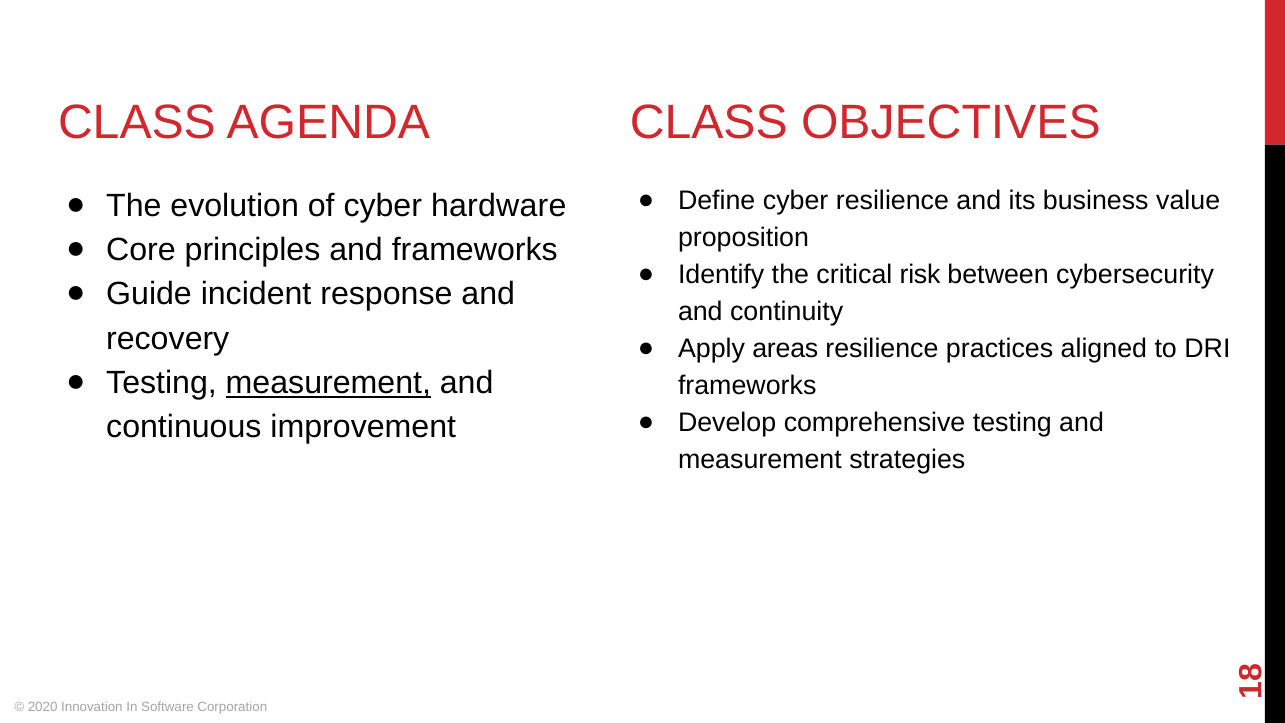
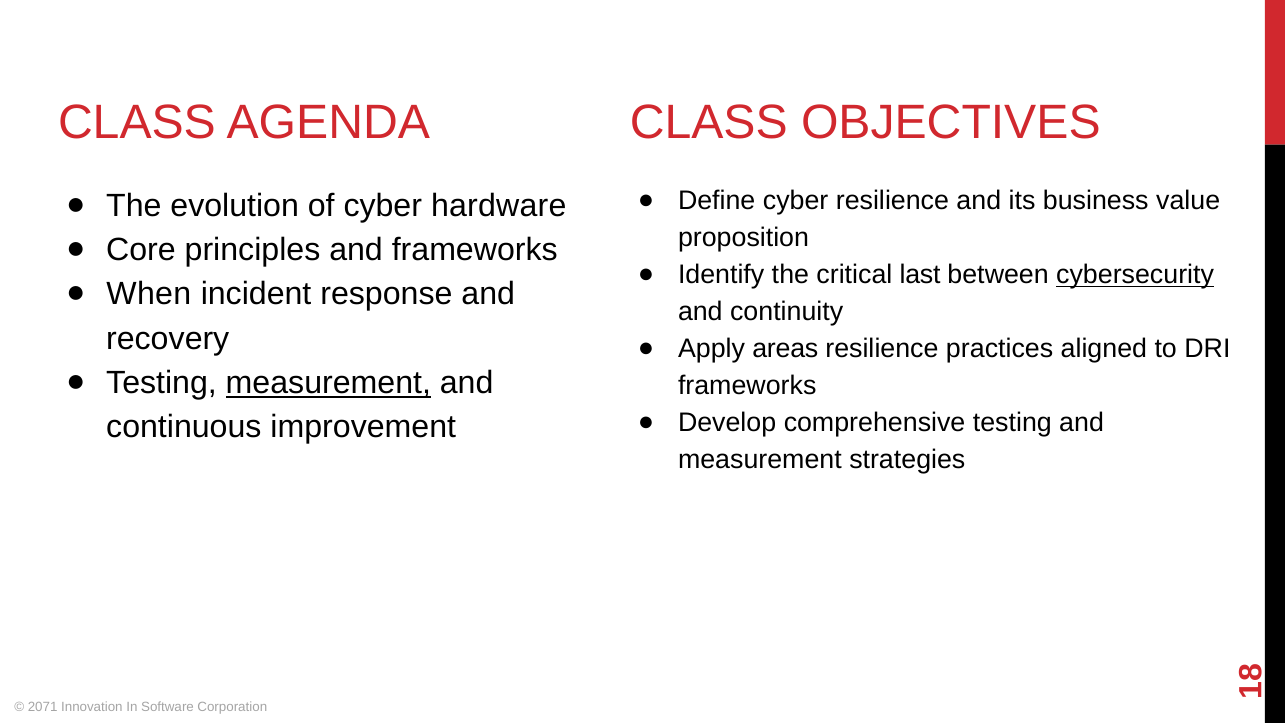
risk: risk -> last
cybersecurity underline: none -> present
Guide: Guide -> When
2020: 2020 -> 2071
